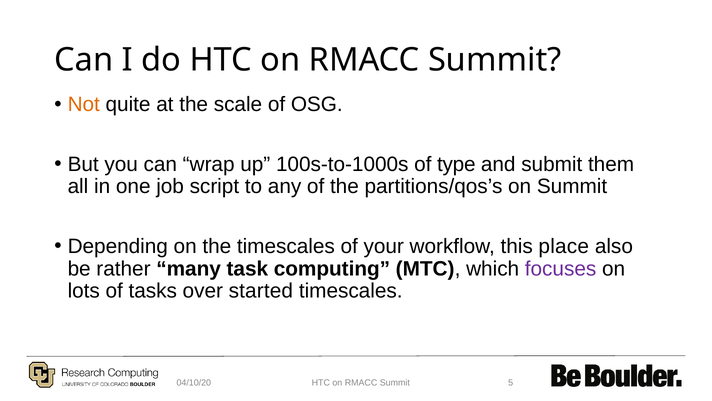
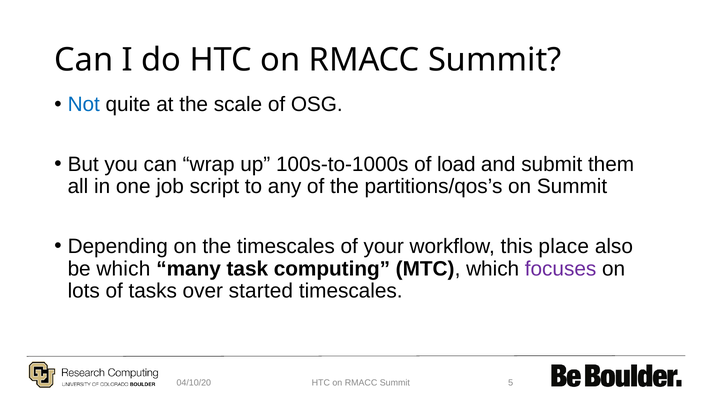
Not colour: orange -> blue
type: type -> load
be rather: rather -> which
